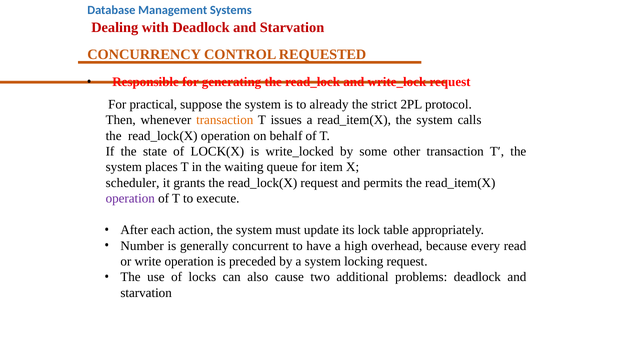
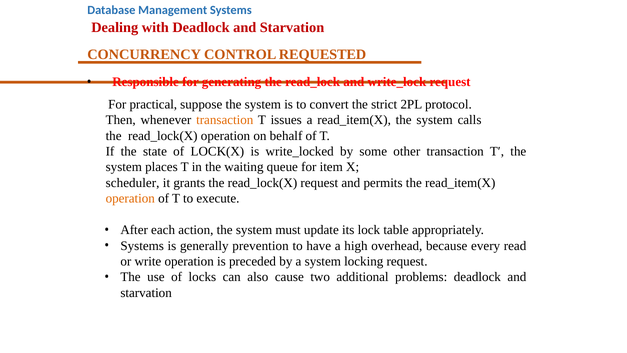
already: already -> convert
operation at (130, 199) colour: purple -> orange
Number at (142, 246): Number -> Systems
concurrent: concurrent -> prevention
